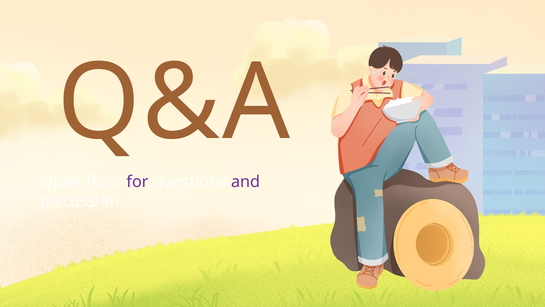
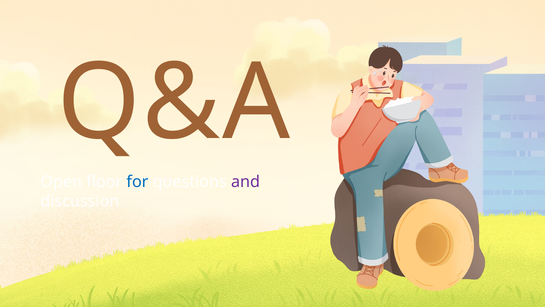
for colour: purple -> blue
